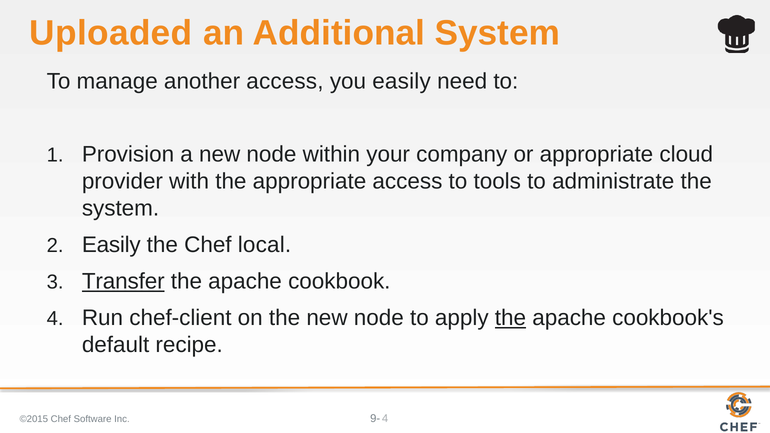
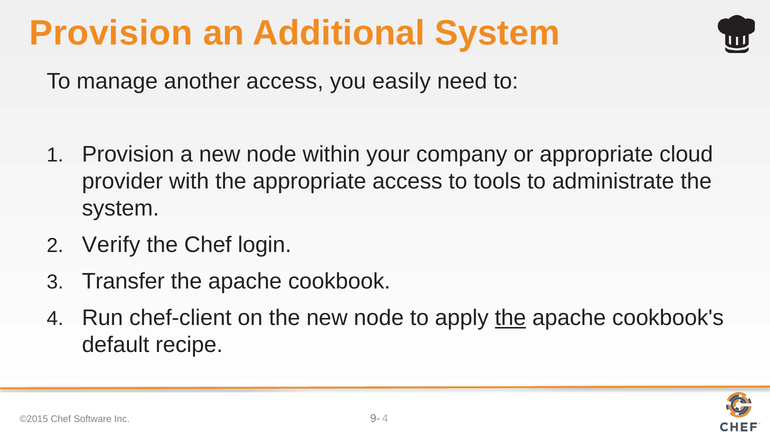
Uploaded at (111, 33): Uploaded -> Provision
Easily at (111, 245): Easily -> Verify
local: local -> login
Transfer underline: present -> none
